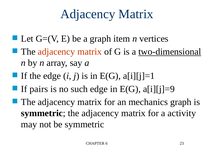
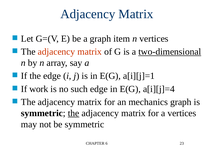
pairs: pairs -> work
a[i][j]=9: a[i][j]=9 -> a[i][j]=4
the at (74, 113) underline: none -> present
a activity: activity -> vertices
